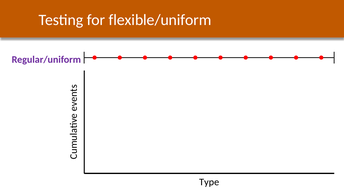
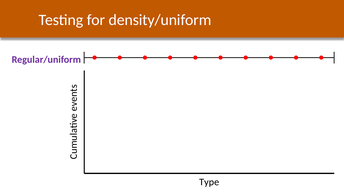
flexible/uniform: flexible/uniform -> density/uniform
